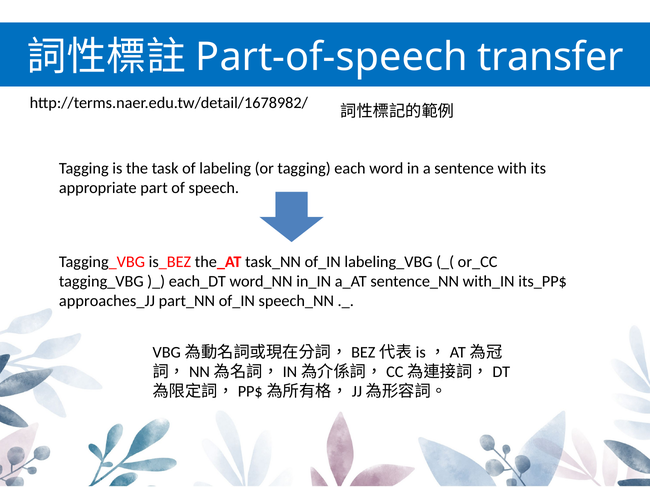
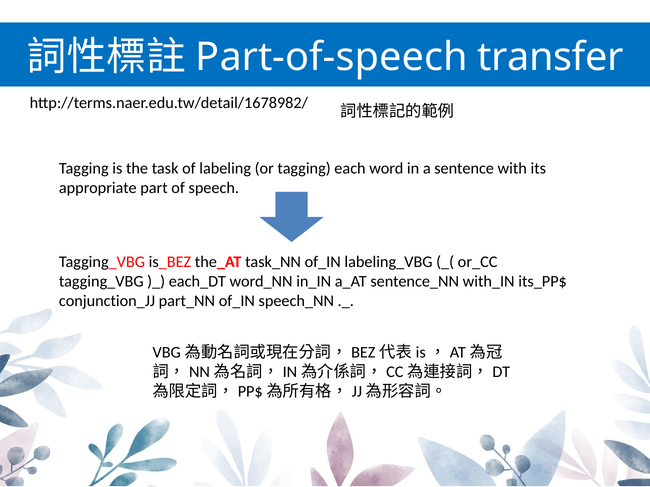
approaches_JJ: approaches_JJ -> conjunction_JJ
